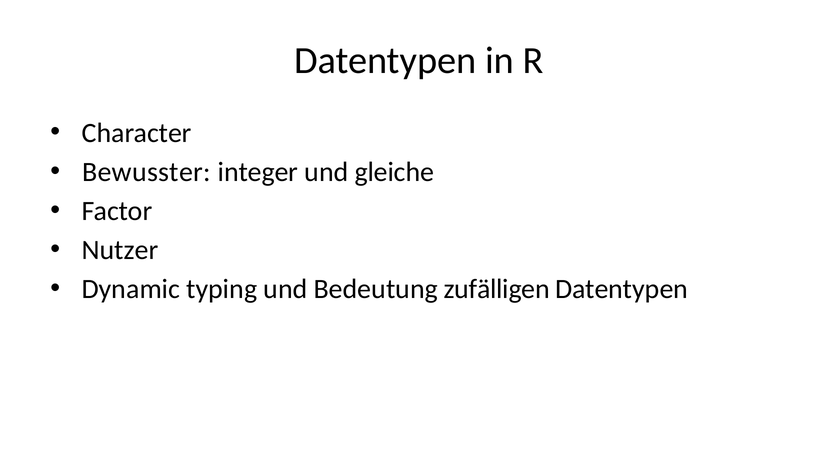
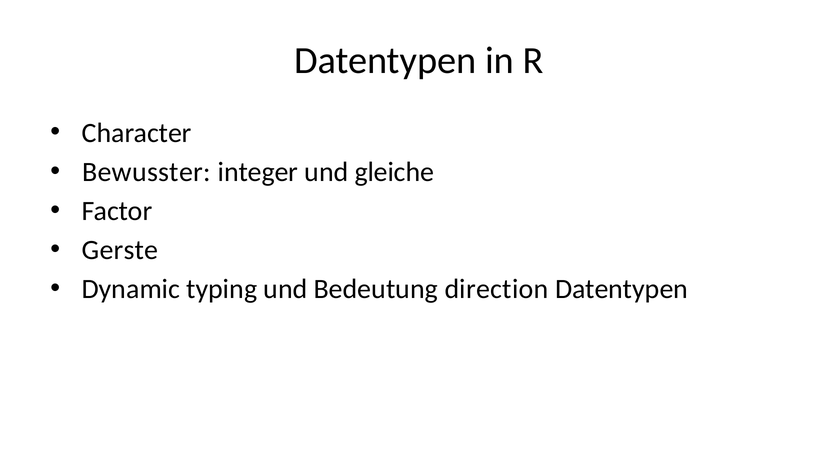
Nutzer: Nutzer -> Gerste
zufälligen: zufälligen -> direction
